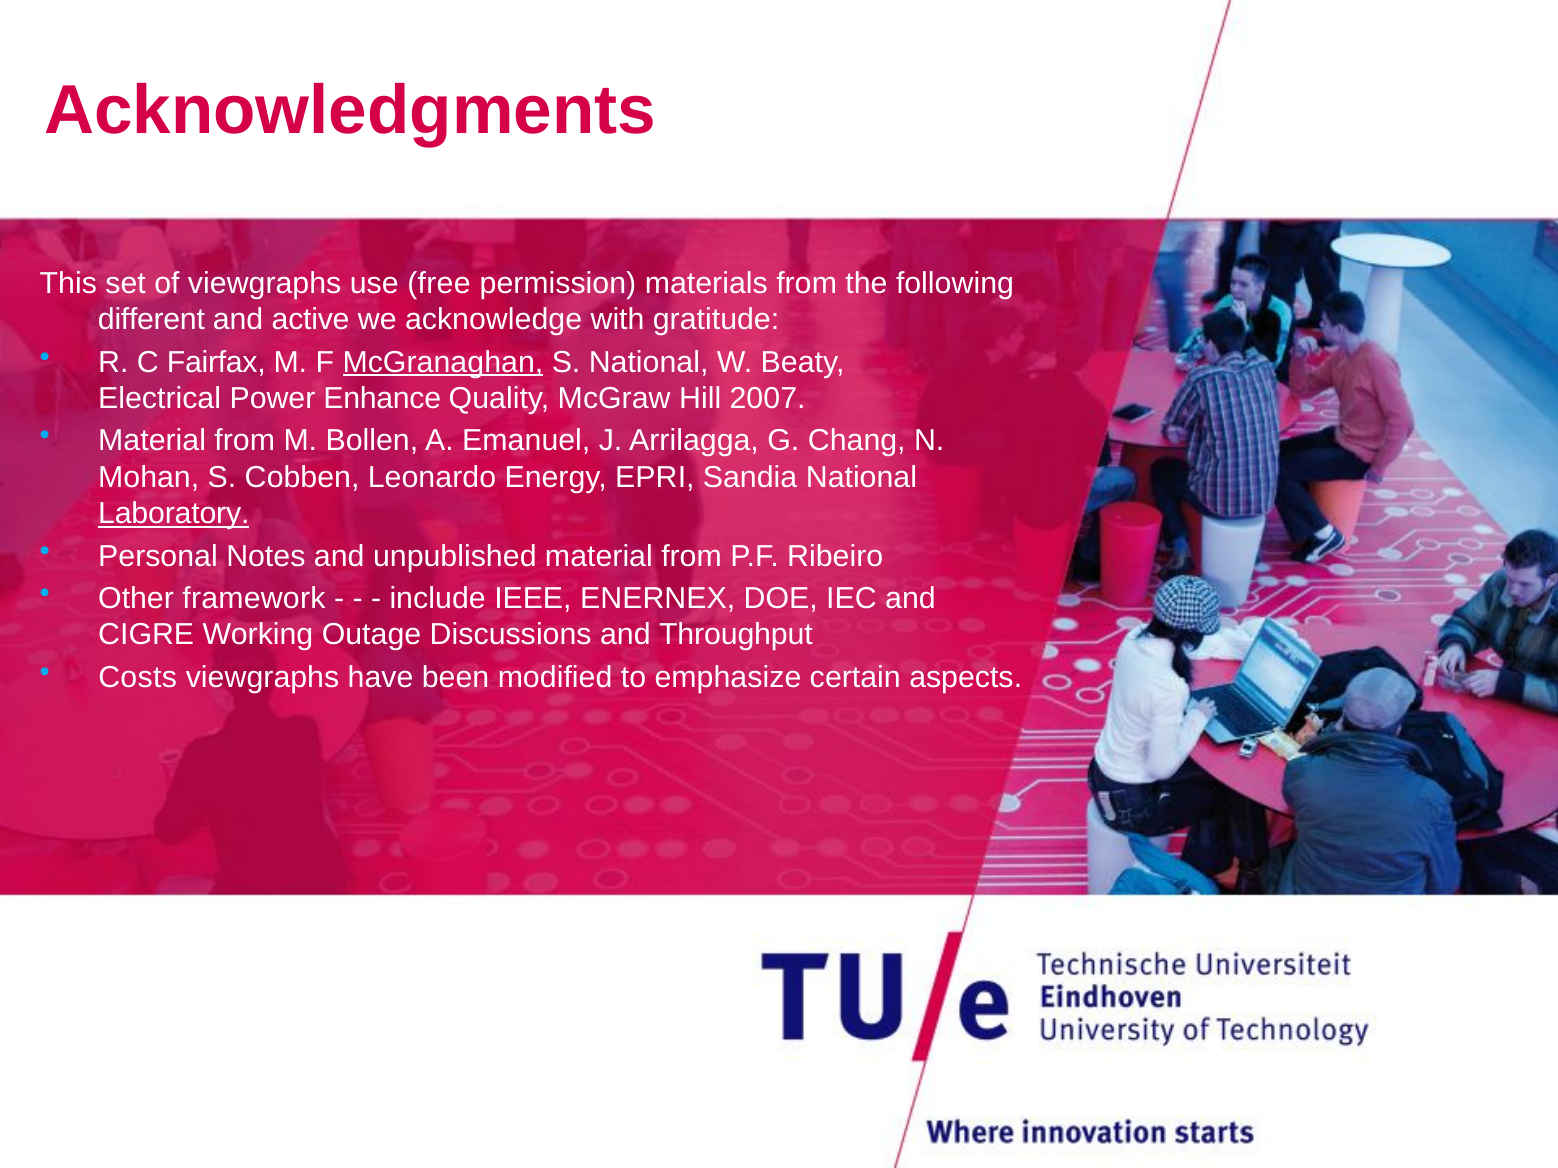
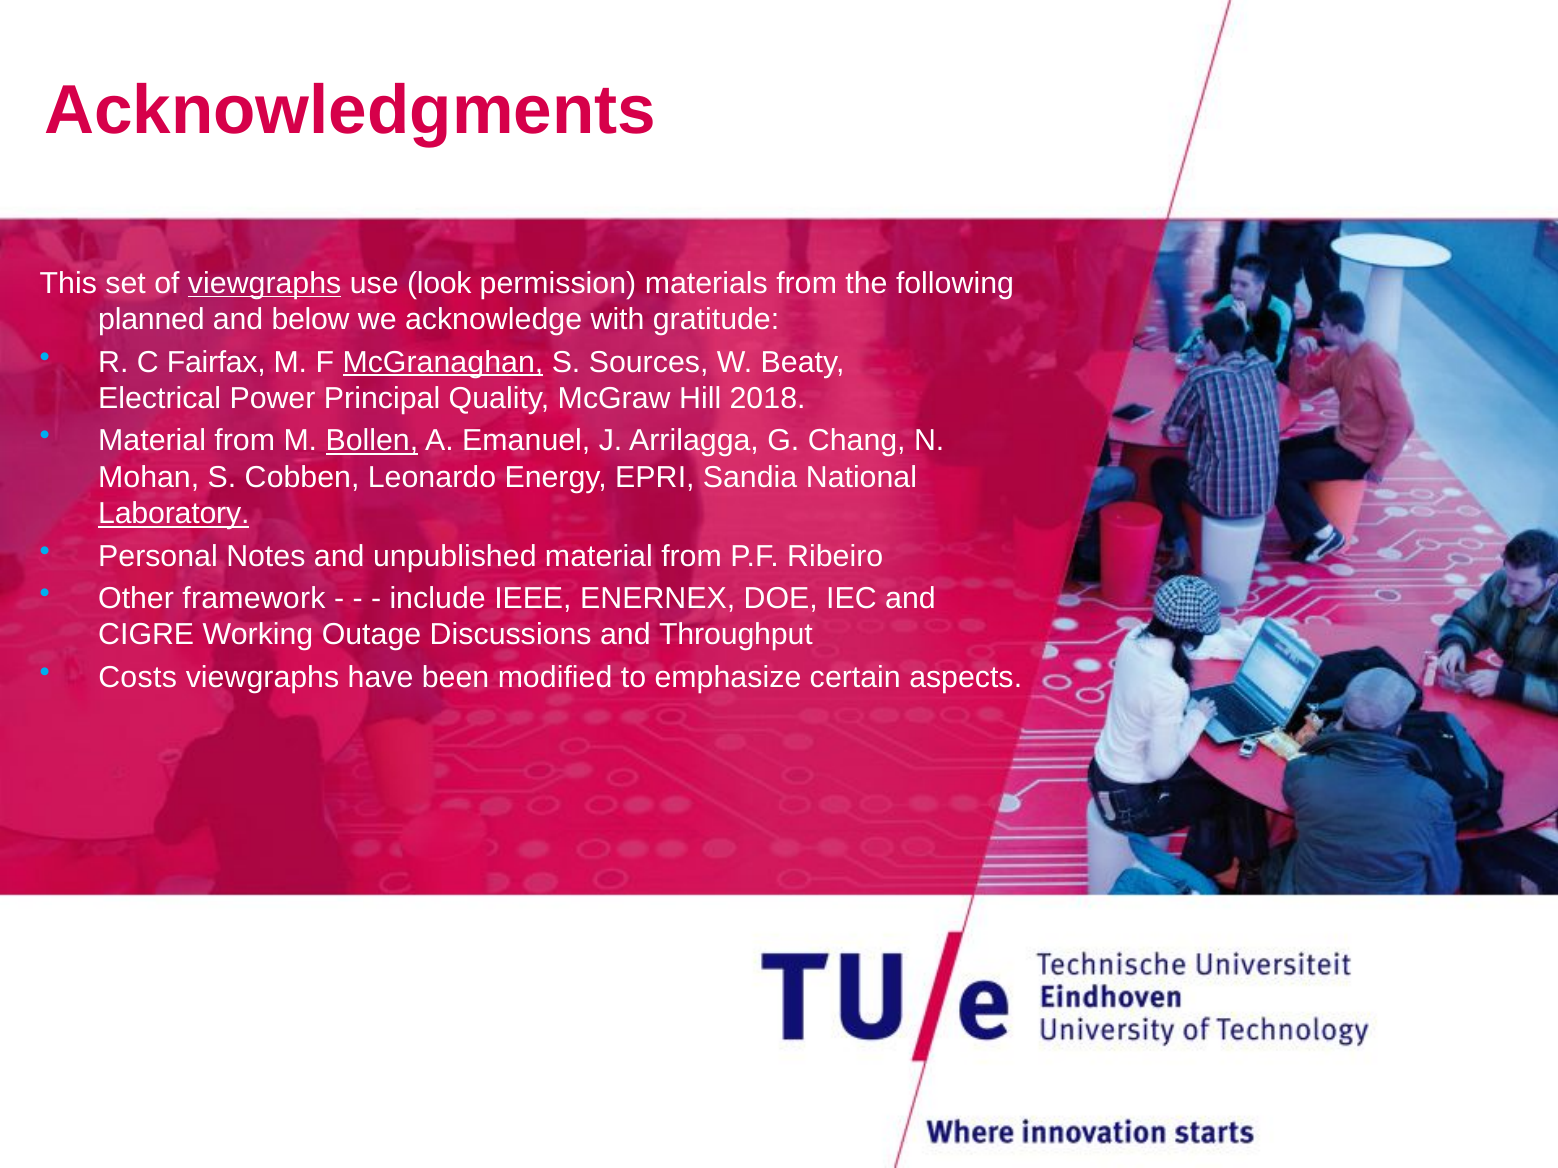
viewgraphs at (265, 284) underline: none -> present
free: free -> look
different: different -> planned
active: active -> below
S National: National -> Sources
Enhance: Enhance -> Principal
2007: 2007 -> 2018
Bollen underline: none -> present
